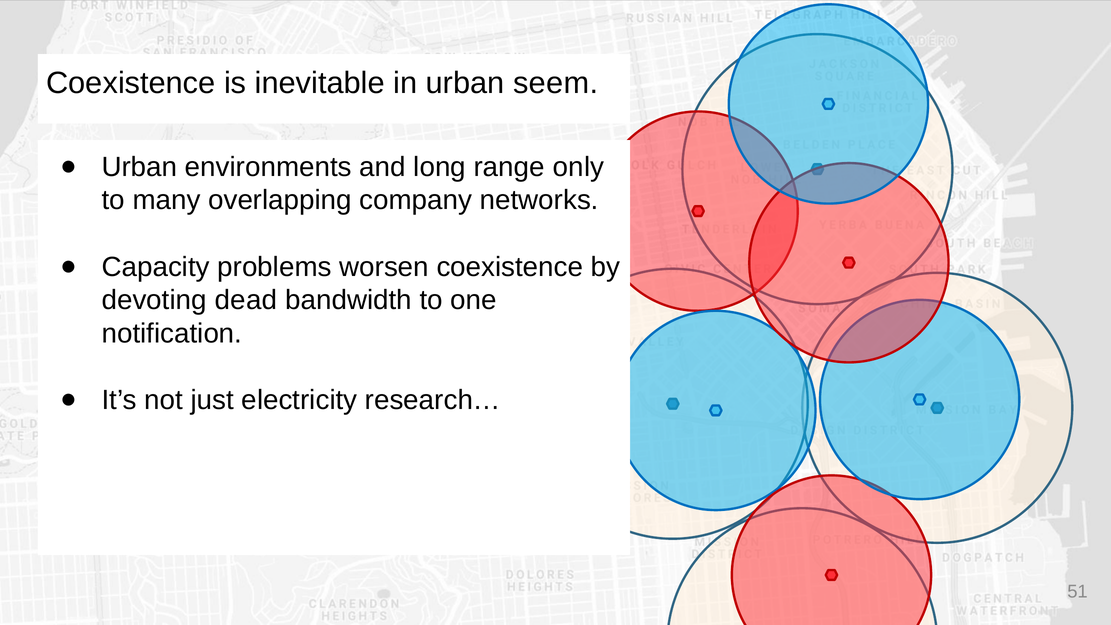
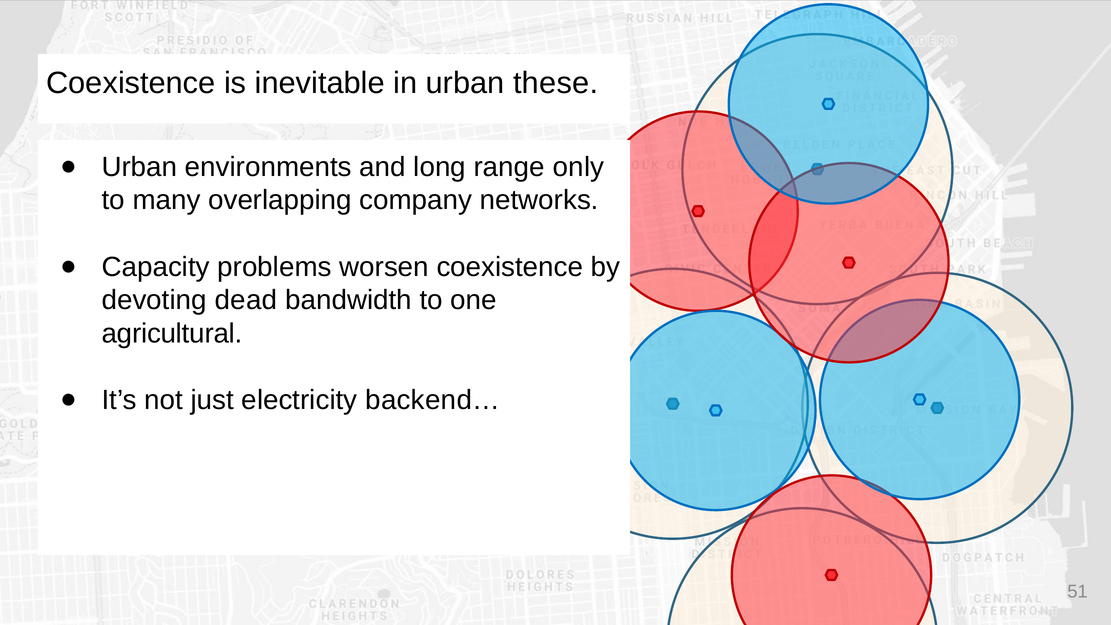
seem: seem -> these
notification: notification -> agricultural
research…: research… -> backend…
